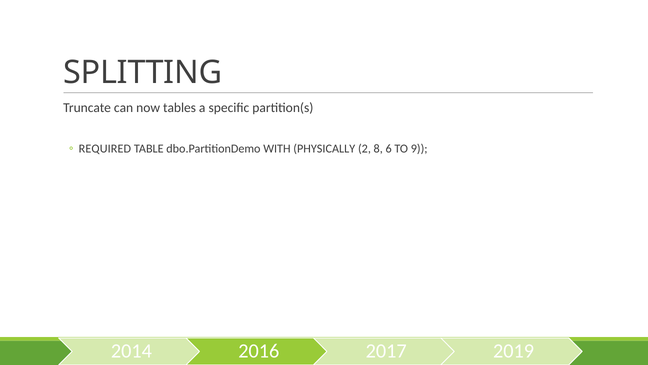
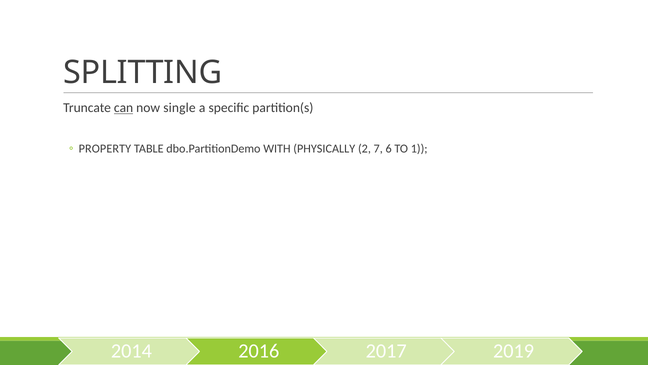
can underline: none -> present
tables: tables -> single
REQUIRED: REQUIRED -> PROPERTY
8: 8 -> 7
9: 9 -> 1
